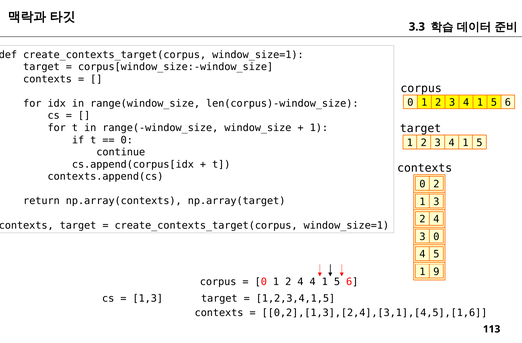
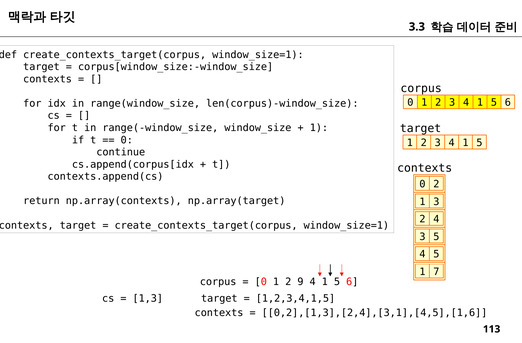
3 0: 0 -> 5
9: 9 -> 7
1 2 4: 4 -> 9
